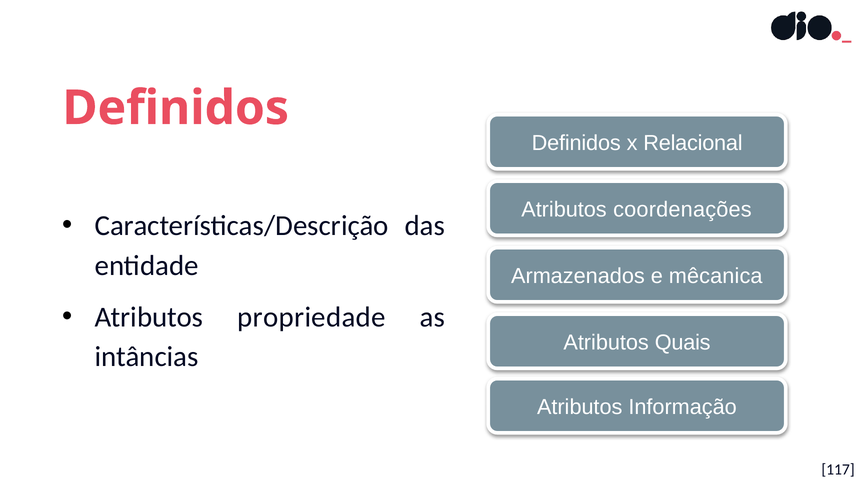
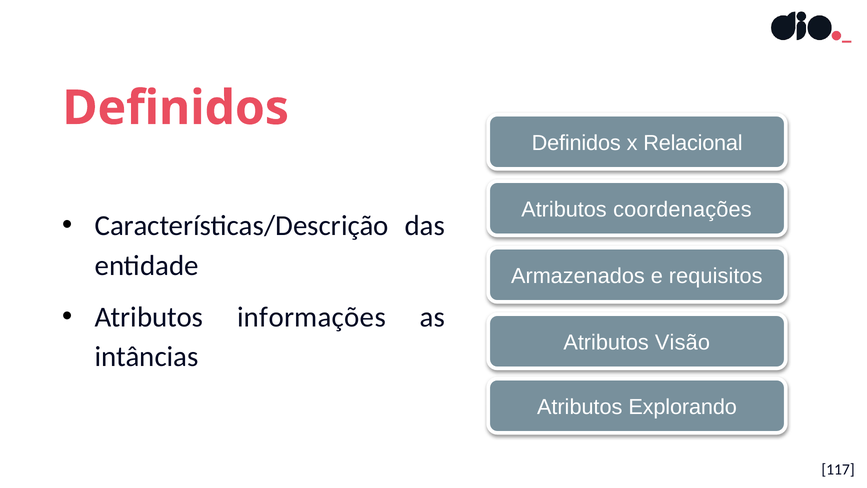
mêcanica: mêcanica -> requisitos
propriedade: propriedade -> informações
Quais: Quais -> Visão
Informação: Informação -> Explorando
